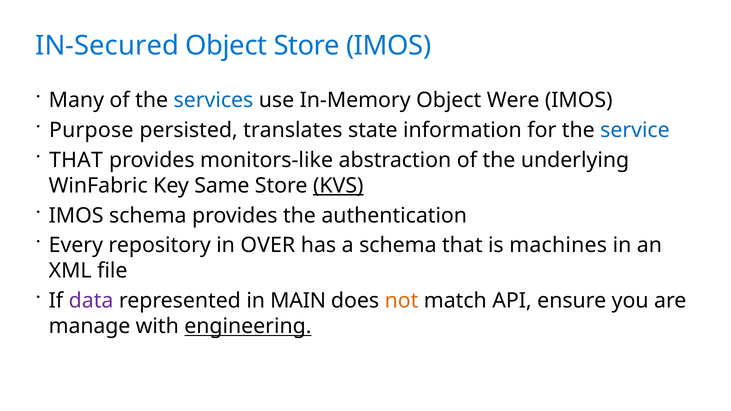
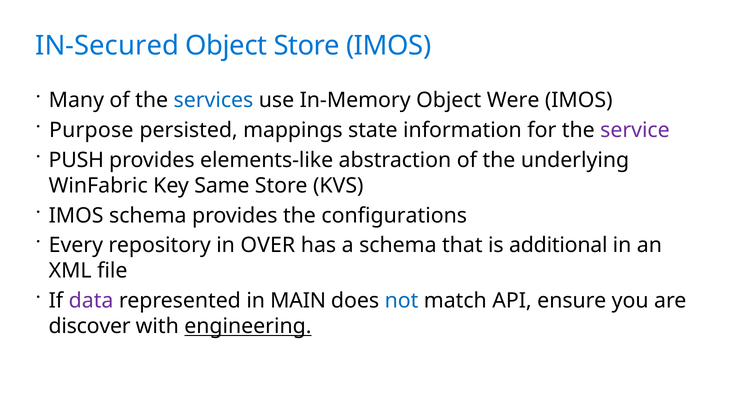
translates: translates -> mappings
service colour: blue -> purple
THAT at (76, 160): THAT -> PUSH
monitors-like: monitors-like -> elements-like
KVS underline: present -> none
authentication: authentication -> configurations
machines: machines -> additional
not colour: orange -> blue
manage: manage -> discover
